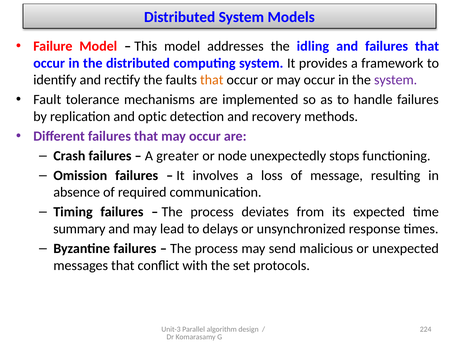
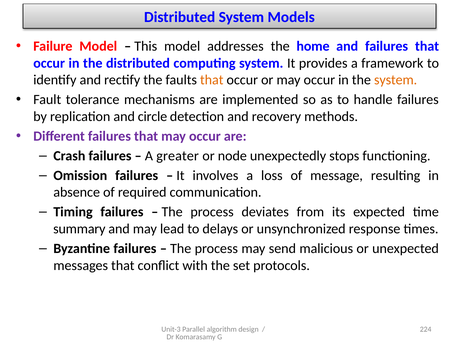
idling: idling -> home
system at (396, 80) colour: purple -> orange
optic: optic -> circle
